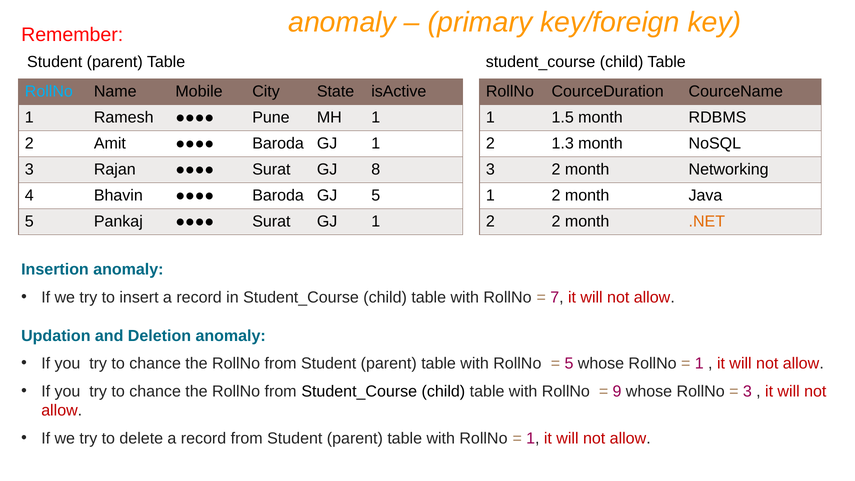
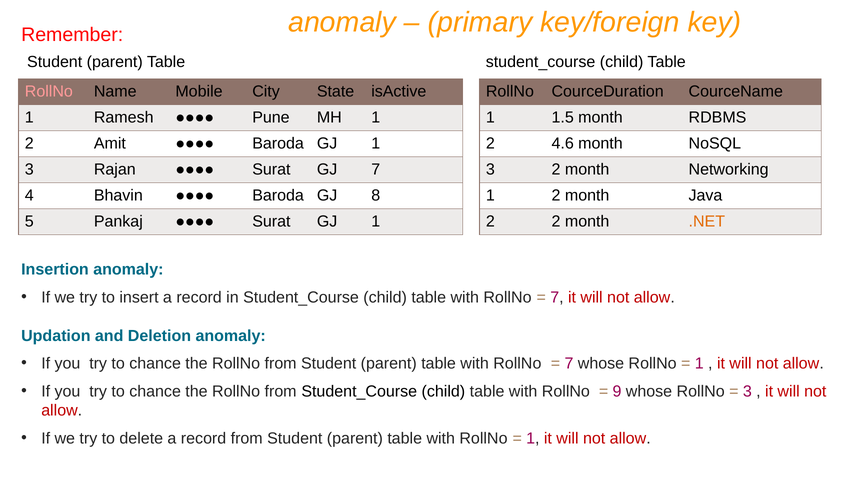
RollNo at (49, 91) colour: light blue -> pink
1.3: 1.3 -> 4.6
GJ 8: 8 -> 7
GJ 5: 5 -> 8
5 at (569, 363): 5 -> 7
